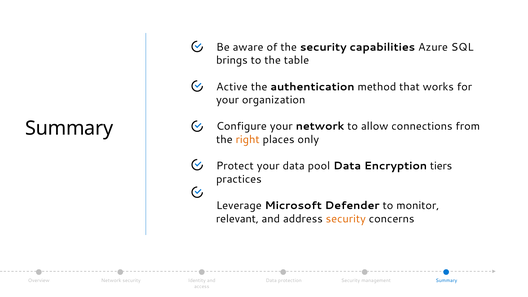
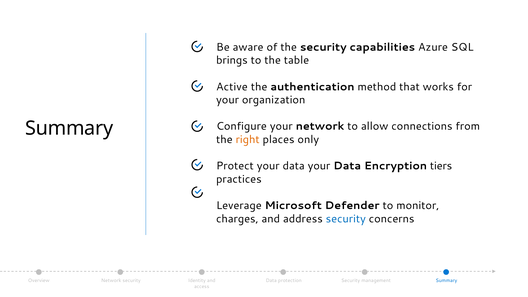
data pool: pool -> your
relevant: relevant -> charges
security at (346, 219) colour: orange -> blue
